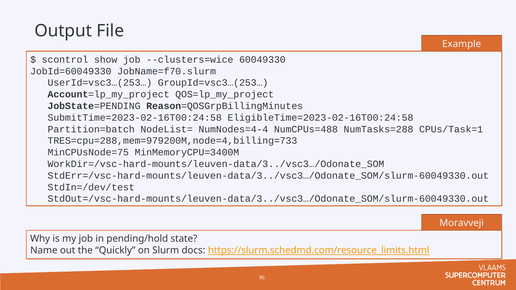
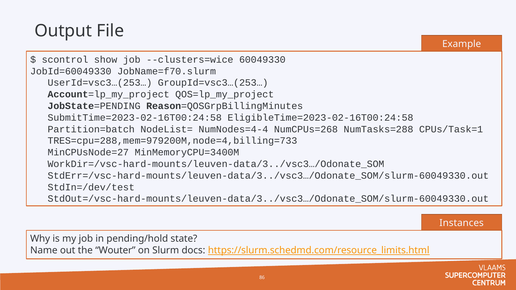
NumCPUs=488: NumCPUs=488 -> NumCPUs=268
MinCPUsNode=75: MinCPUsNode=75 -> MinCPUsNode=27
Moravveji: Moravveji -> Instances
Quickly: Quickly -> Wouter
